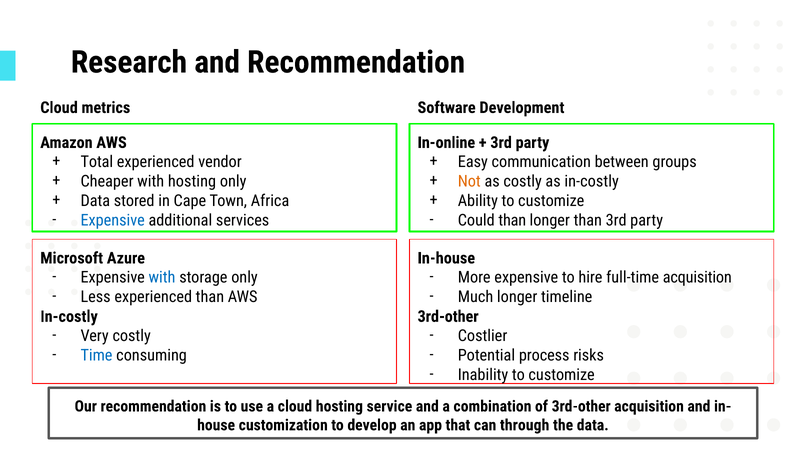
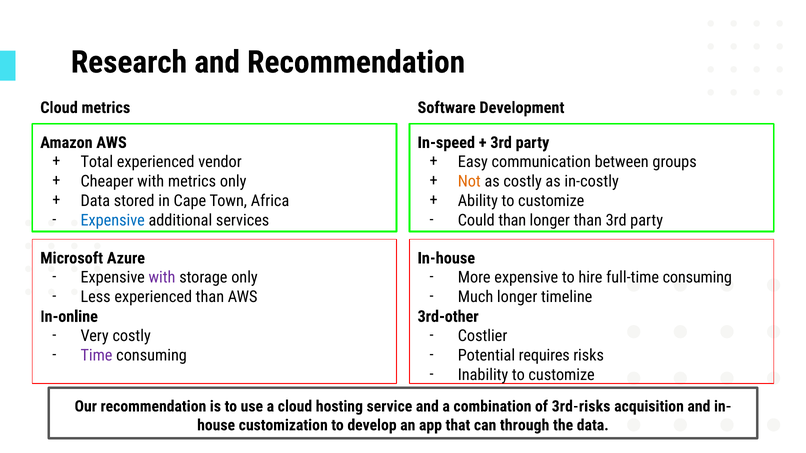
In-online: In-online -> In-speed
with hosting: hosting -> metrics
with at (162, 278) colour: blue -> purple
full-time acquisition: acquisition -> consuming
In-costly at (69, 317): In-costly -> In-online
Time colour: blue -> purple
process: process -> requires
of 3rd-other: 3rd-other -> 3rd-risks
